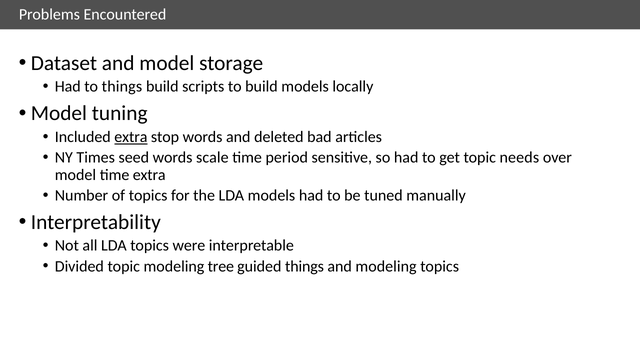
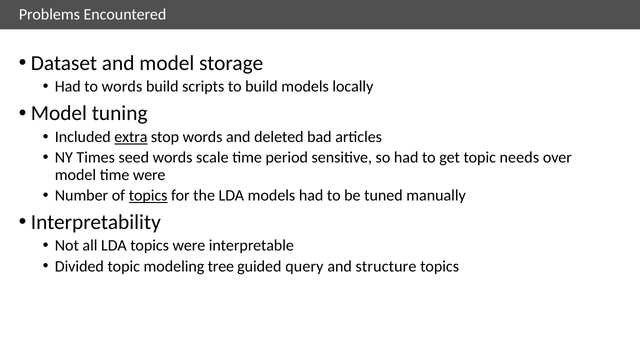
to things: things -> words
time extra: extra -> were
topics at (148, 195) underline: none -> present
guided things: things -> query
and modeling: modeling -> structure
